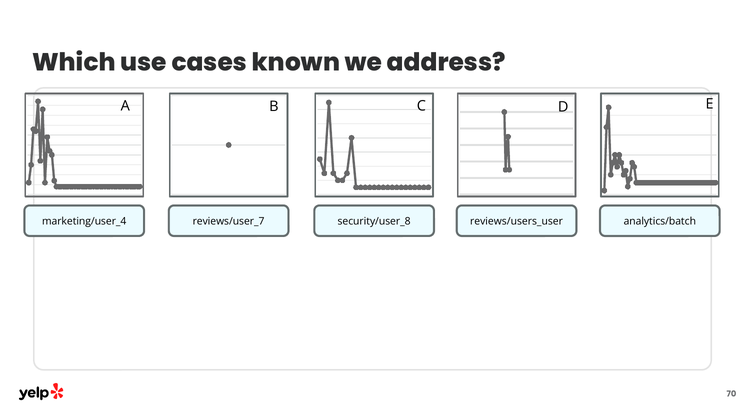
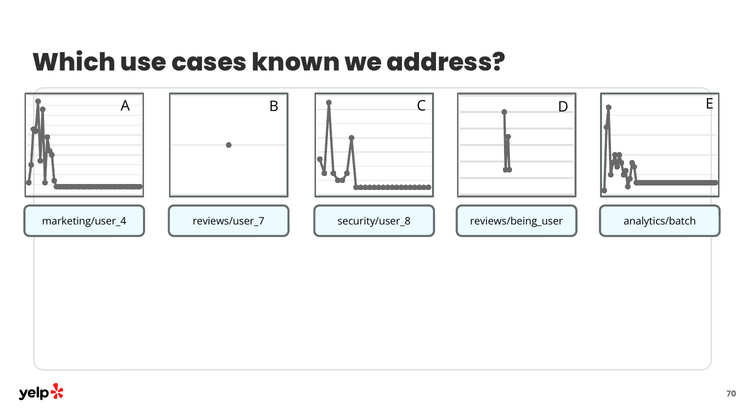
reviews/users_user: reviews/users_user -> reviews/being_user
